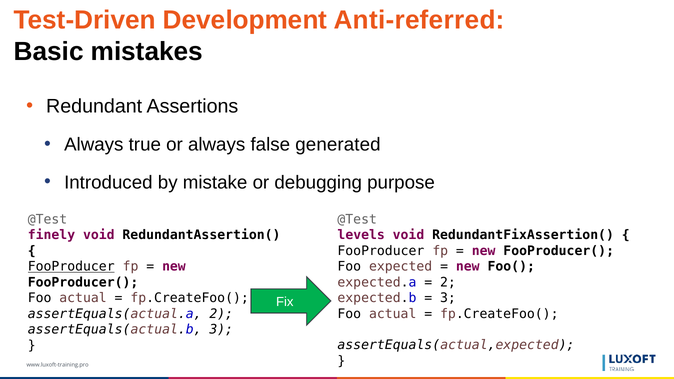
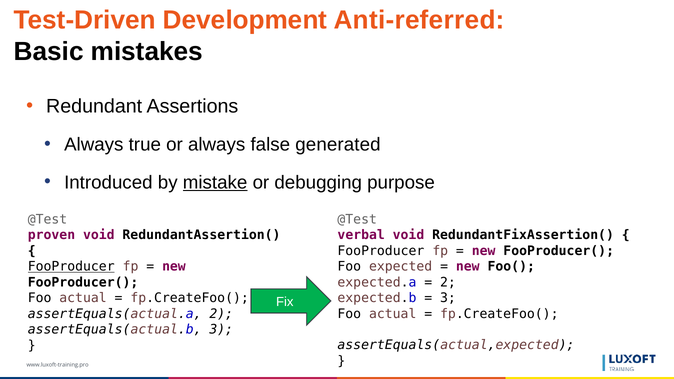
mistake underline: none -> present
finely: finely -> proven
levels: levels -> verbal
